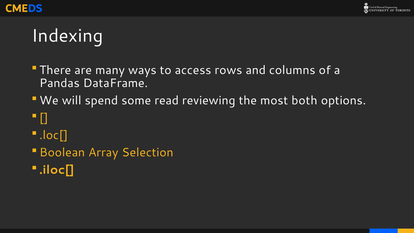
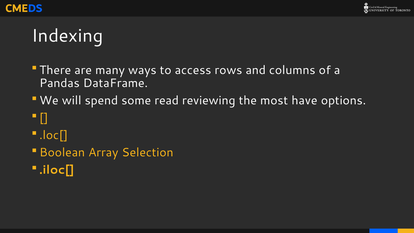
both: both -> have
